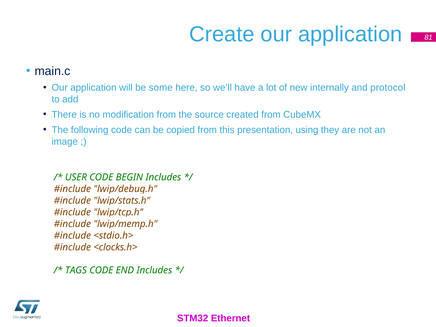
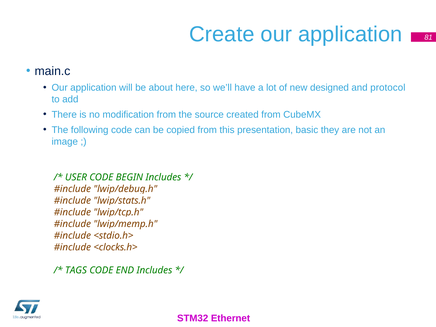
some: some -> about
internally: internally -> designed
using: using -> basic
